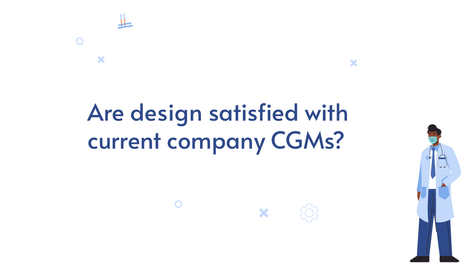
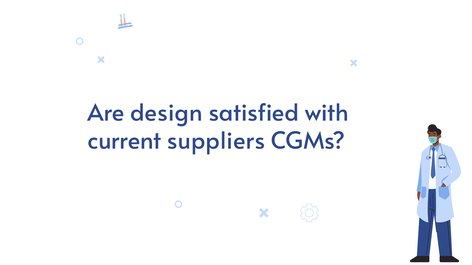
company: company -> suppliers
